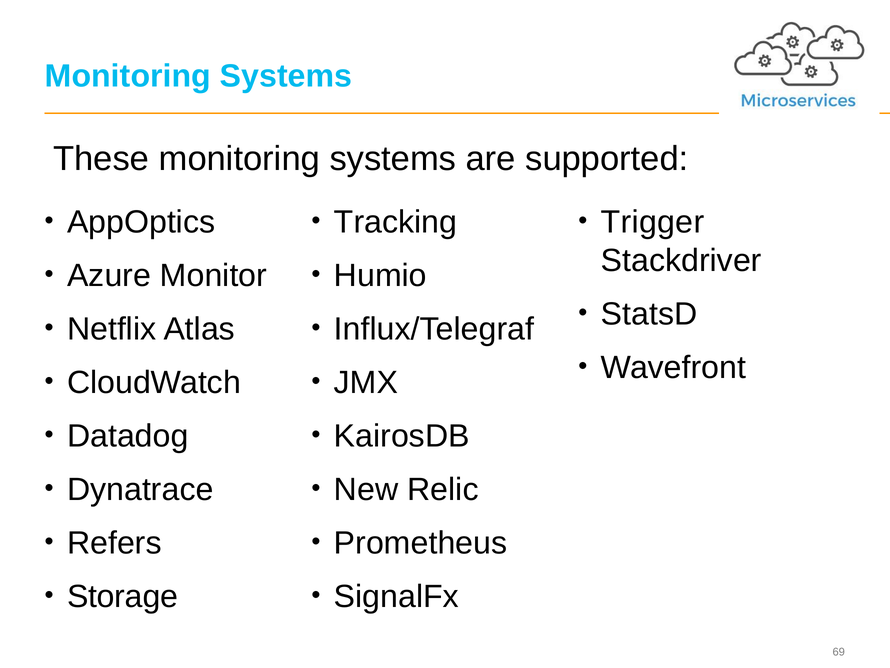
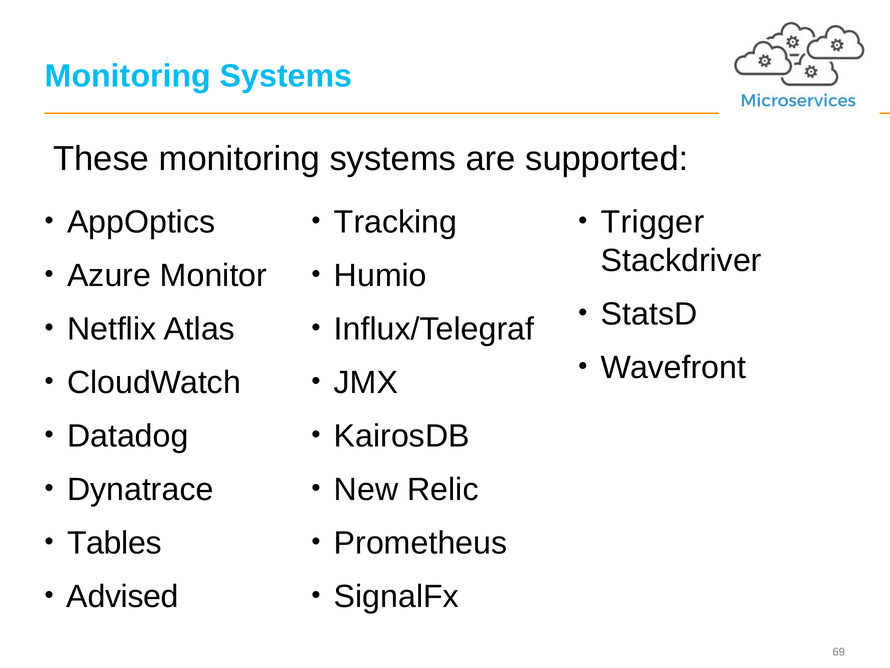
Refers: Refers -> Tables
Storage: Storage -> Advised
